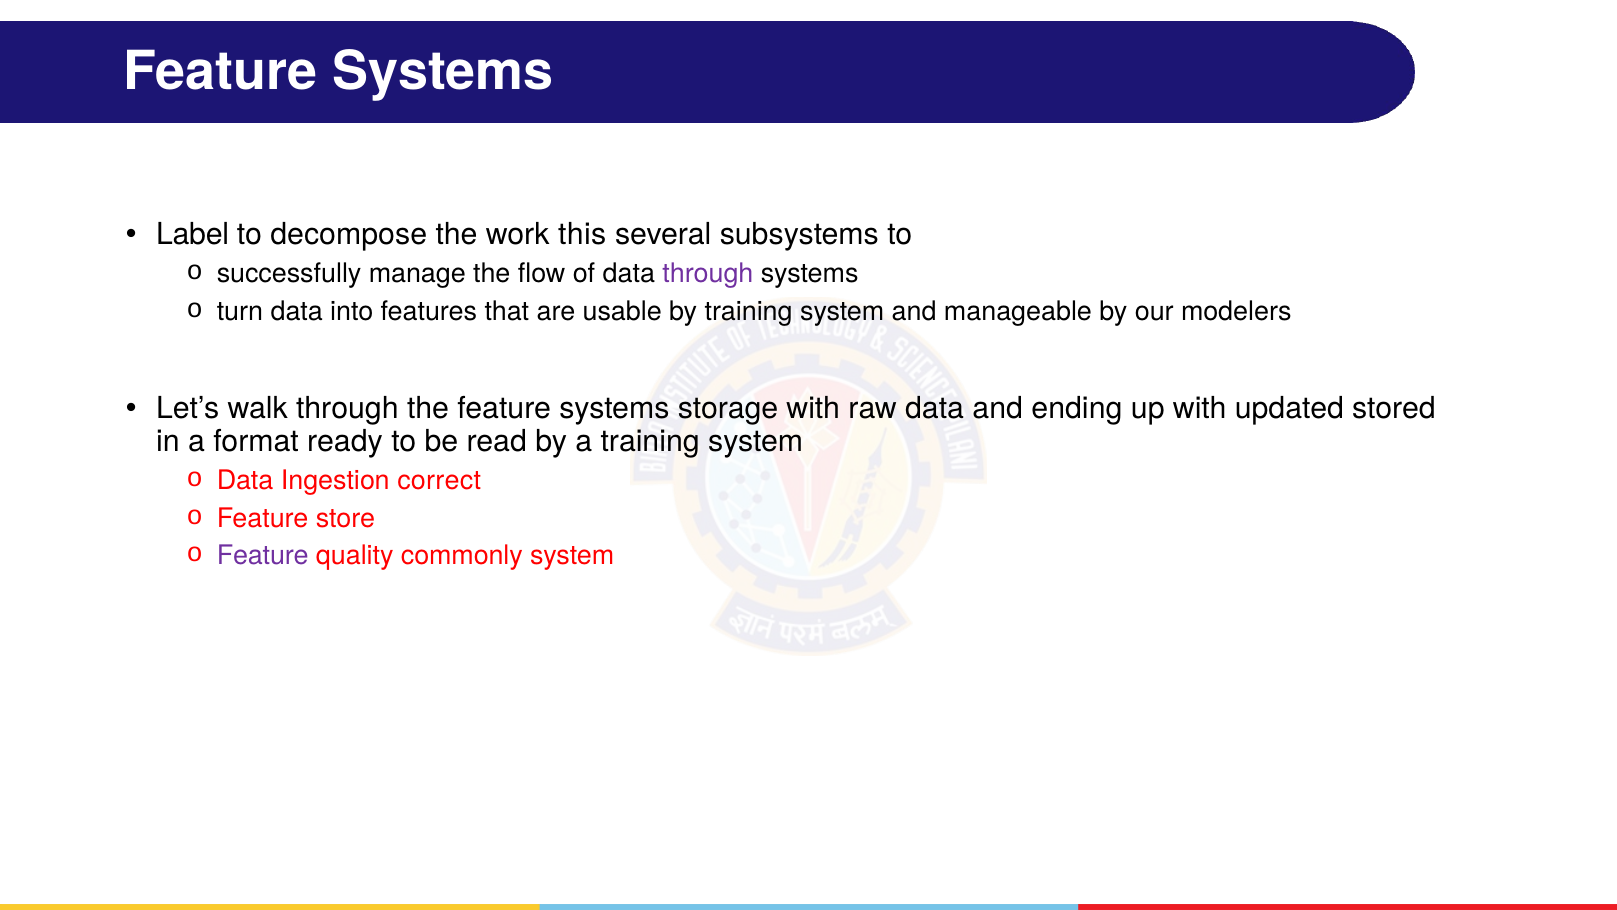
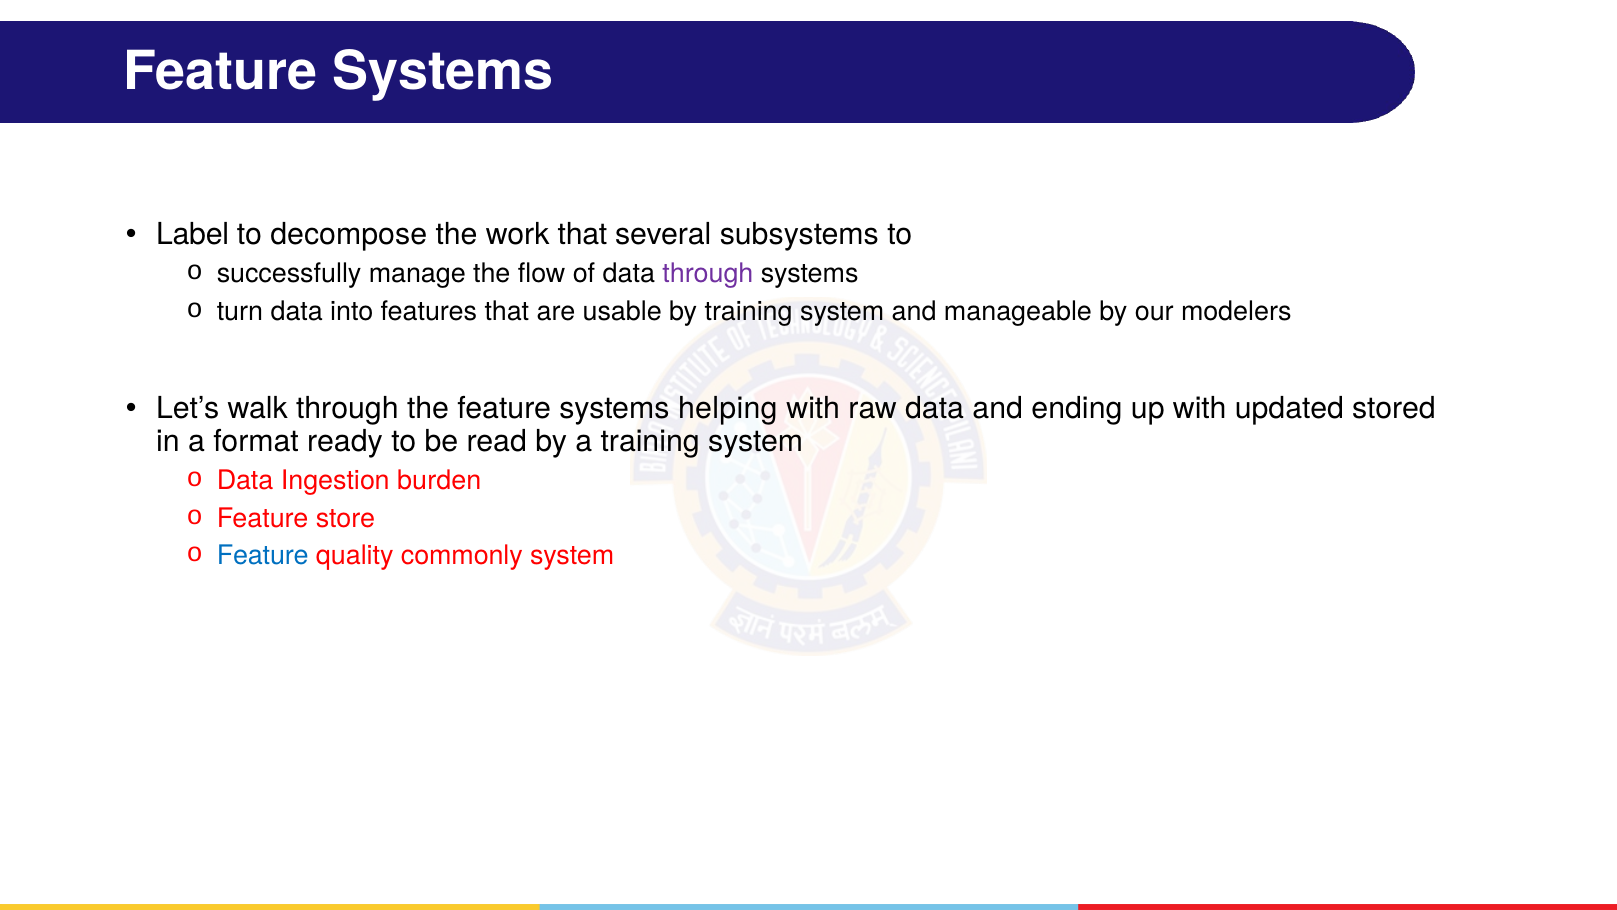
work this: this -> that
storage: storage -> helping
correct: correct -> burden
Feature at (263, 556) colour: purple -> blue
